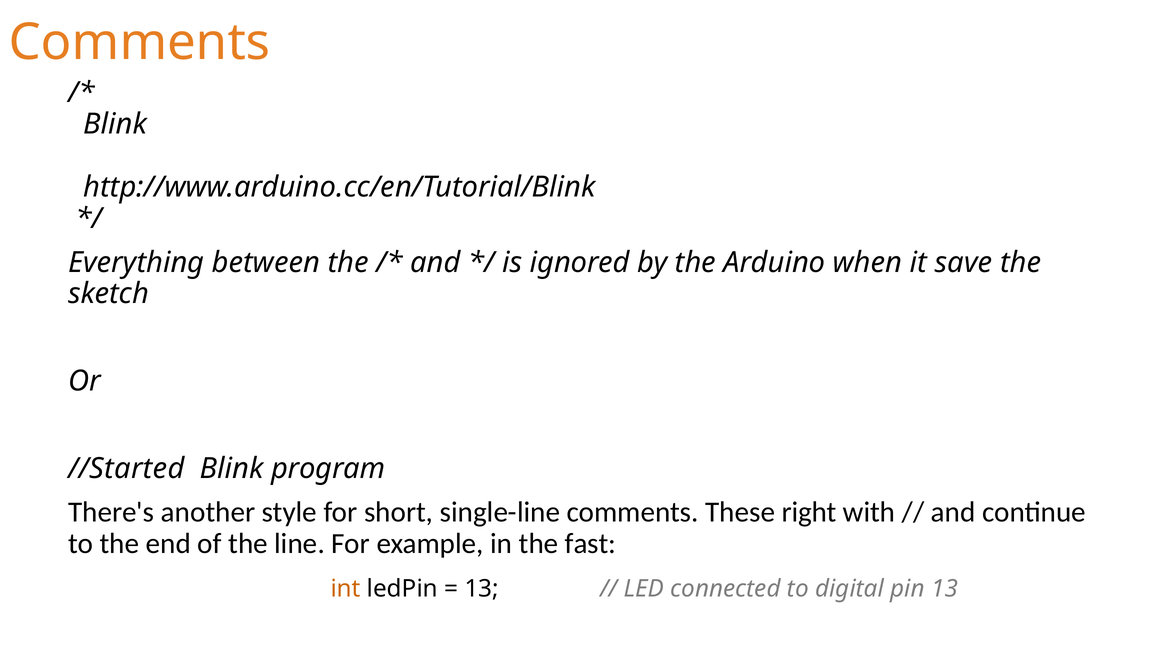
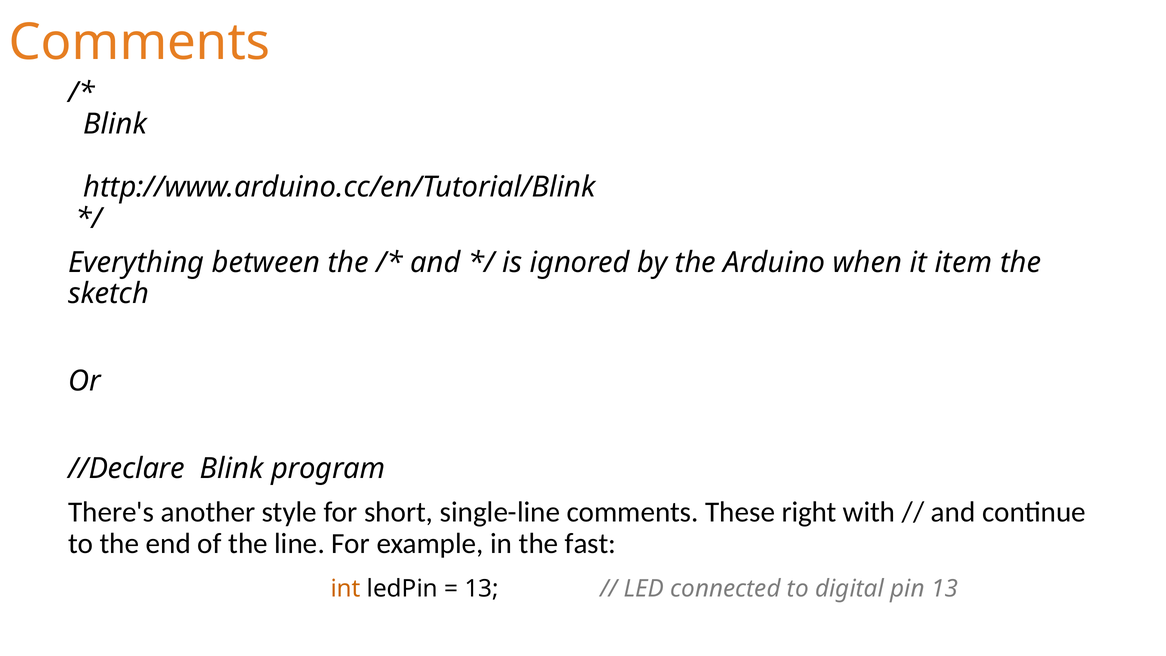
save: save -> item
//Started: //Started -> //Declare
